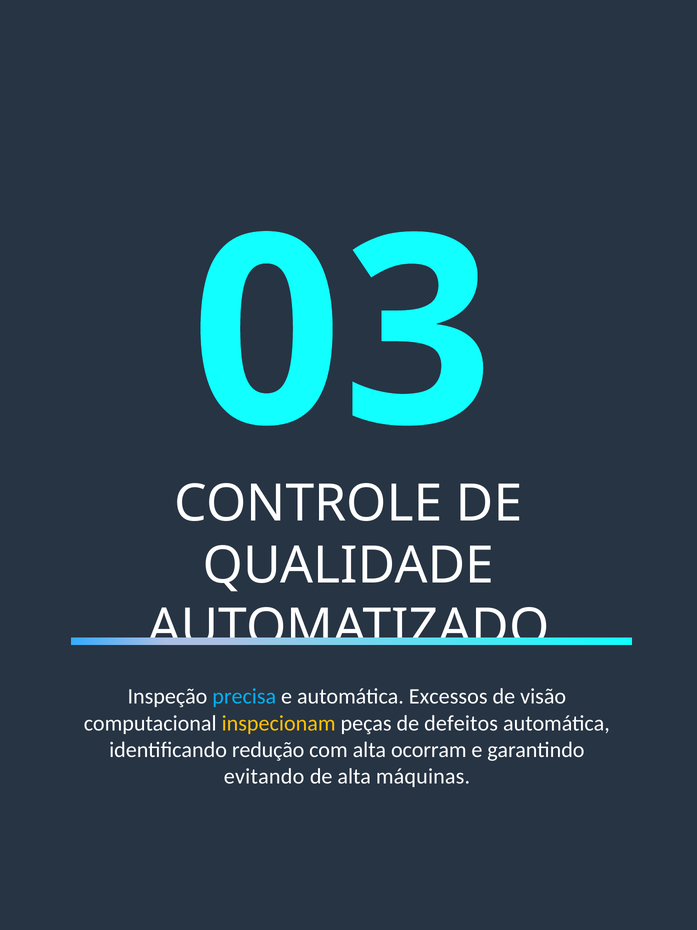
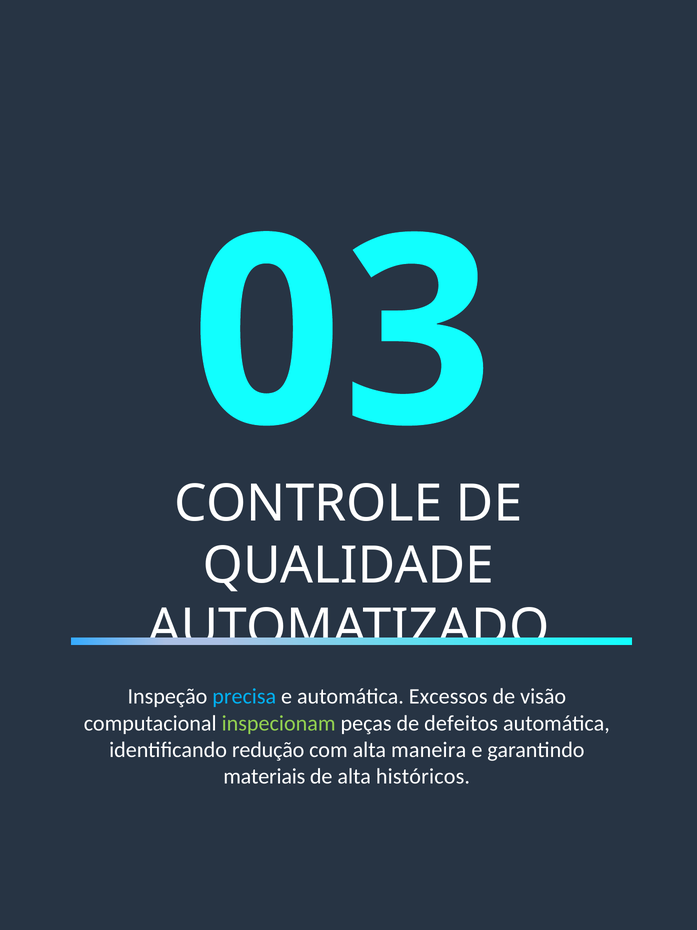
inspecionam colour: yellow -> light green
ocorram: ocorram -> maneira
evitando: evitando -> materiais
máquinas: máquinas -> históricos
